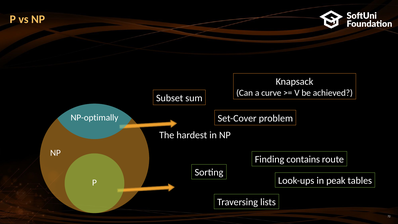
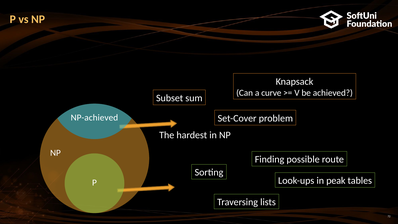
NP-optimally: NP-optimally -> NP-achieved
contains: contains -> possible
